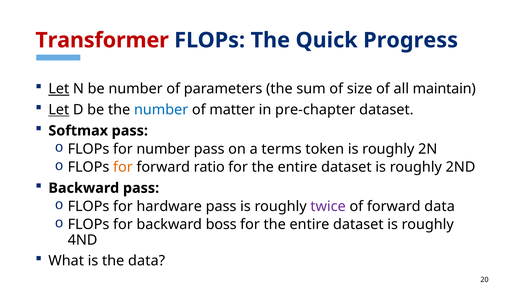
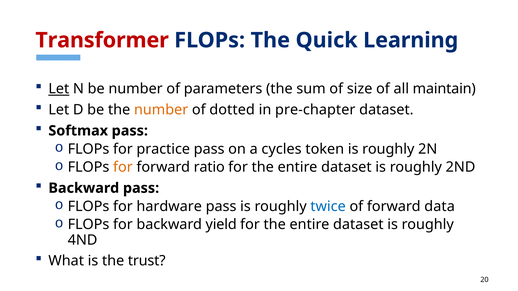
Progress: Progress -> Learning
Let at (59, 110) underline: present -> none
number at (161, 110) colour: blue -> orange
matter: matter -> dotted
for number: number -> practice
terms: terms -> cycles
twice colour: purple -> blue
boss: boss -> yield
the data: data -> trust
